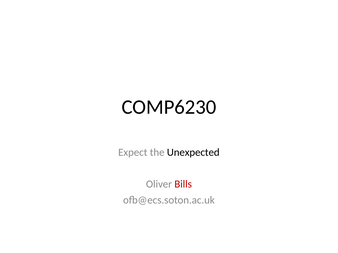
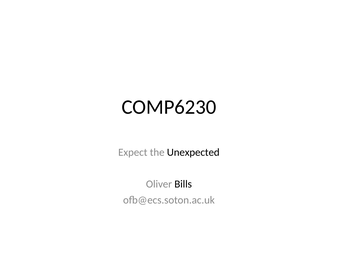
Bills colour: red -> black
